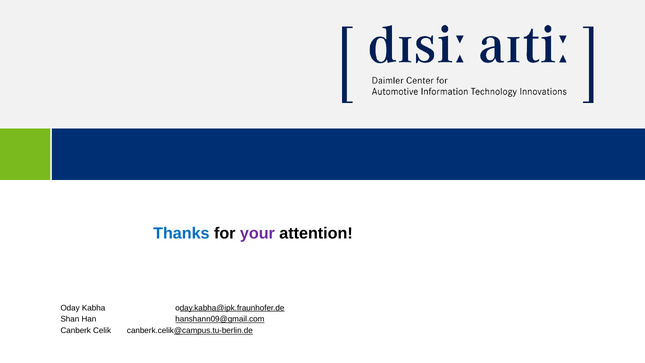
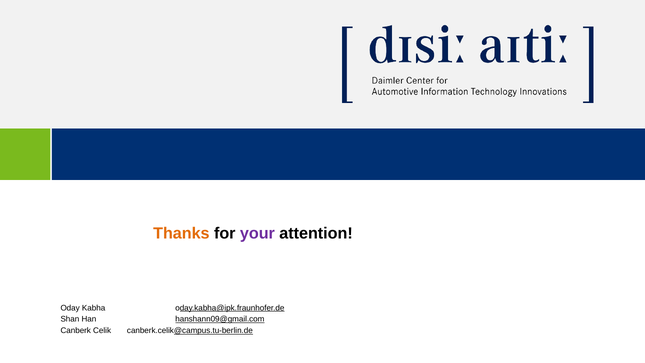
Thanks colour: blue -> orange
